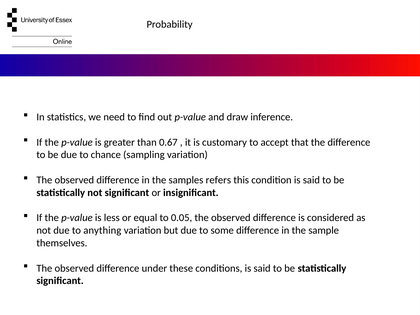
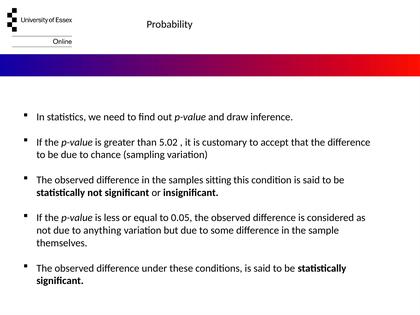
0.67: 0.67 -> 5.02
refers: refers -> sitting
